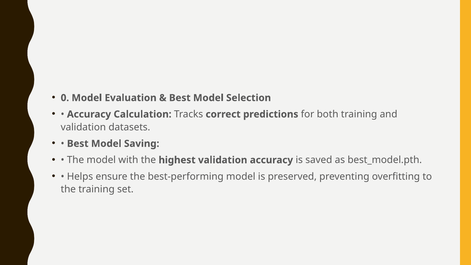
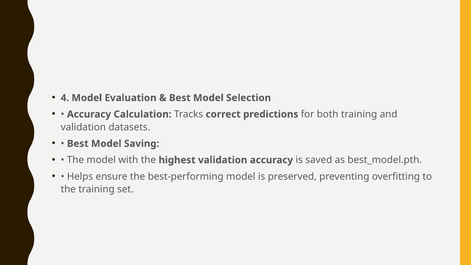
0: 0 -> 4
